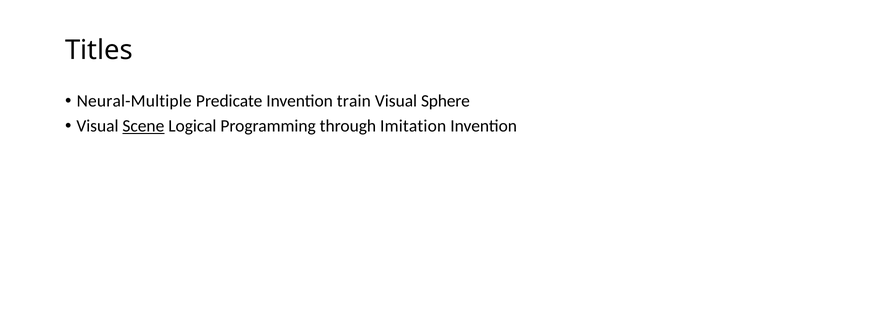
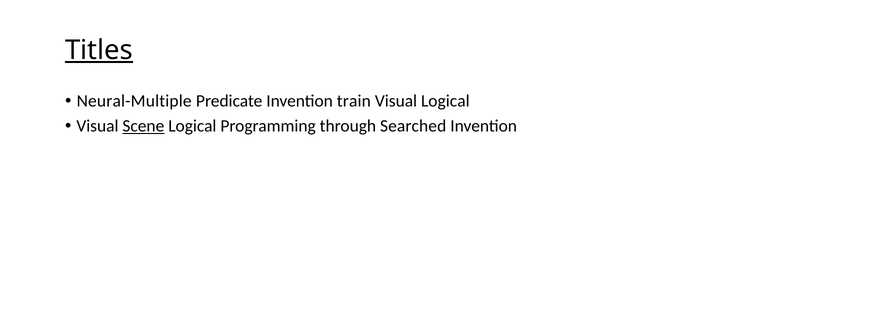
Titles underline: none -> present
Visual Sphere: Sphere -> Logical
Imitation: Imitation -> Searched
